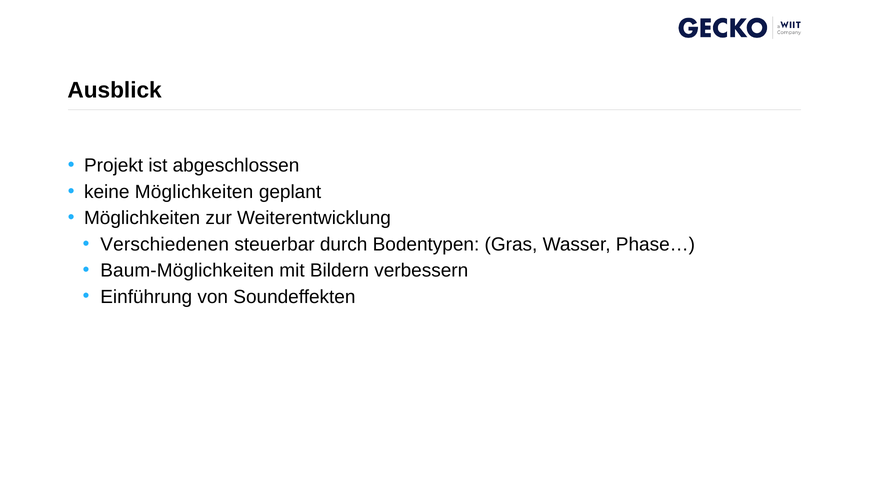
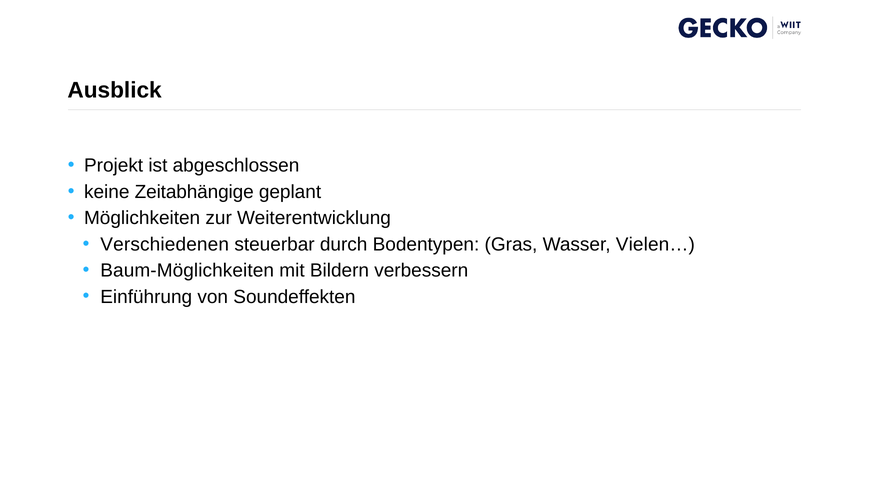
keine Möglichkeiten: Möglichkeiten -> Zeitabhängige
Phase…: Phase… -> Vielen…
